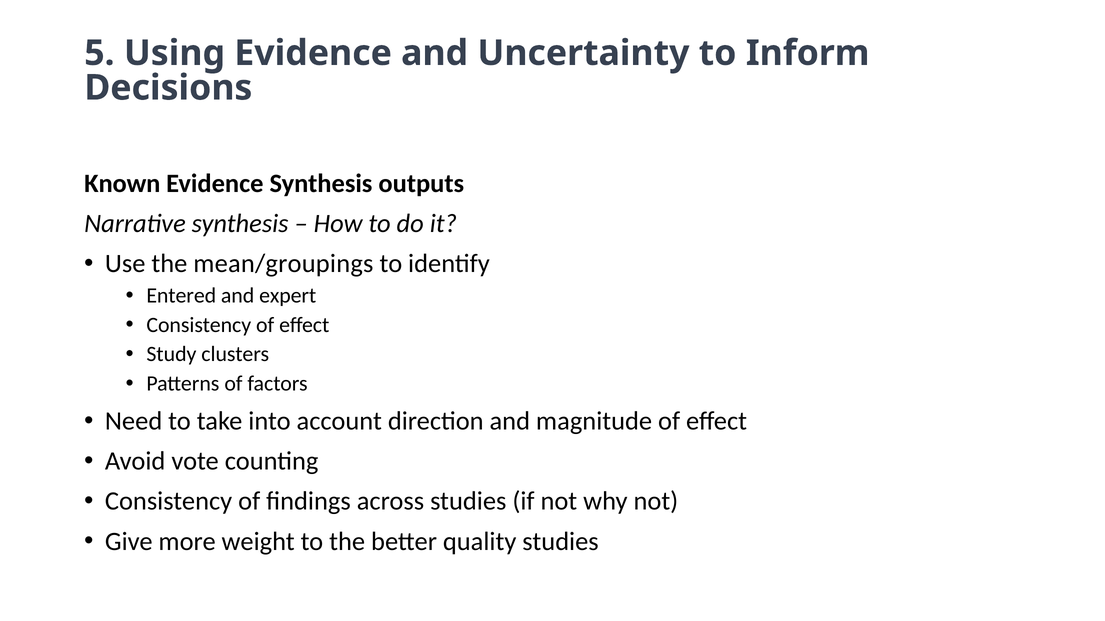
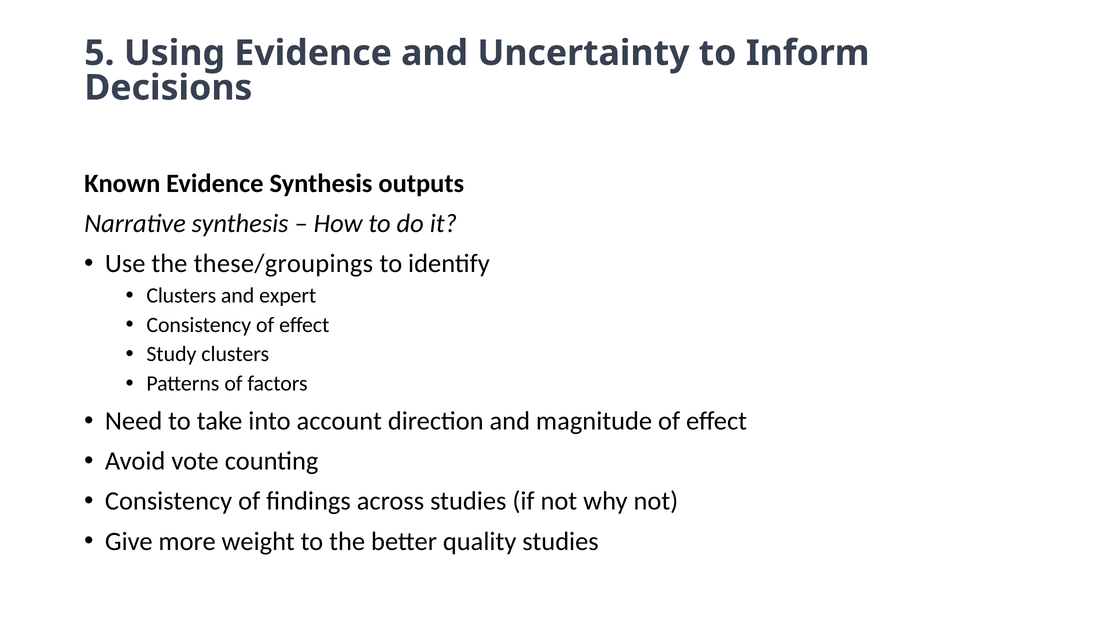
mean/groupings: mean/groupings -> these/groupings
Entered at (181, 296): Entered -> Clusters
